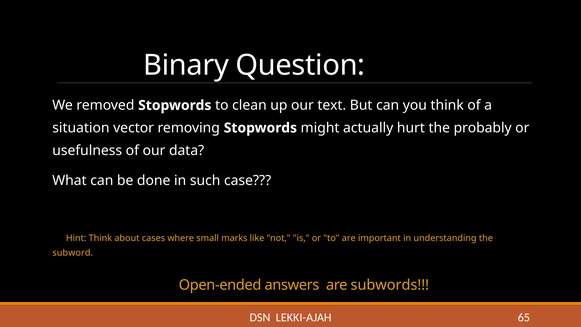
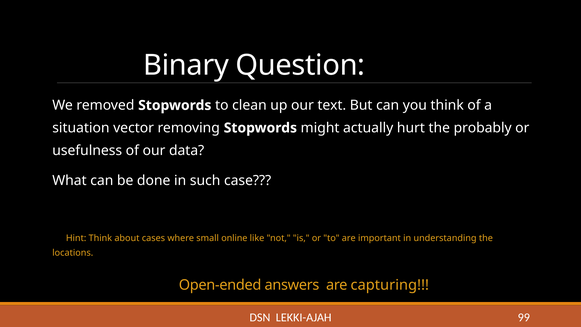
marks: marks -> online
subword: subword -> locations
subwords: subwords -> capturing
65: 65 -> 99
